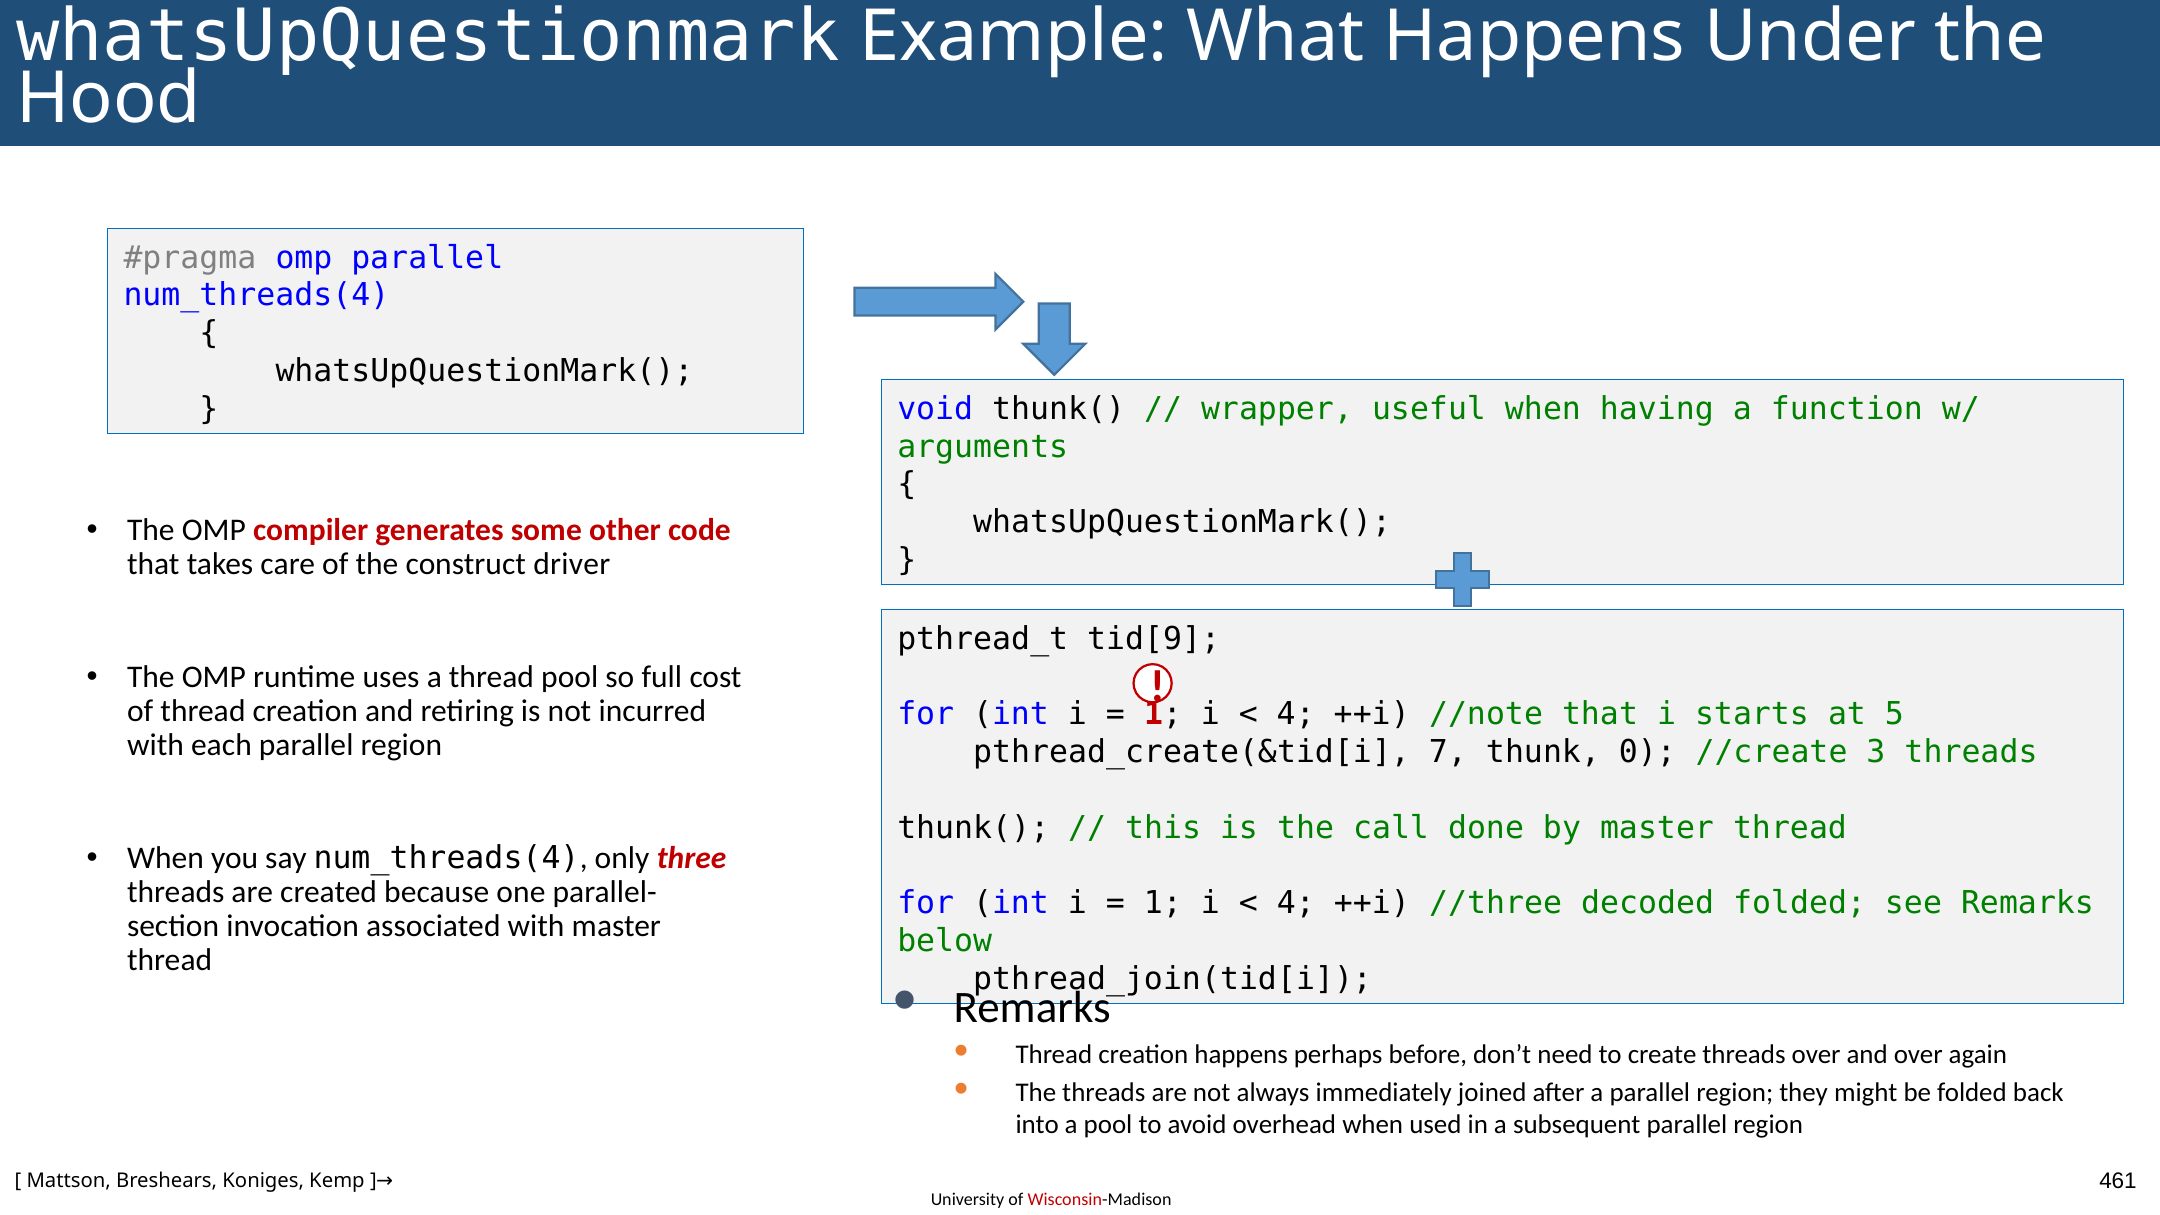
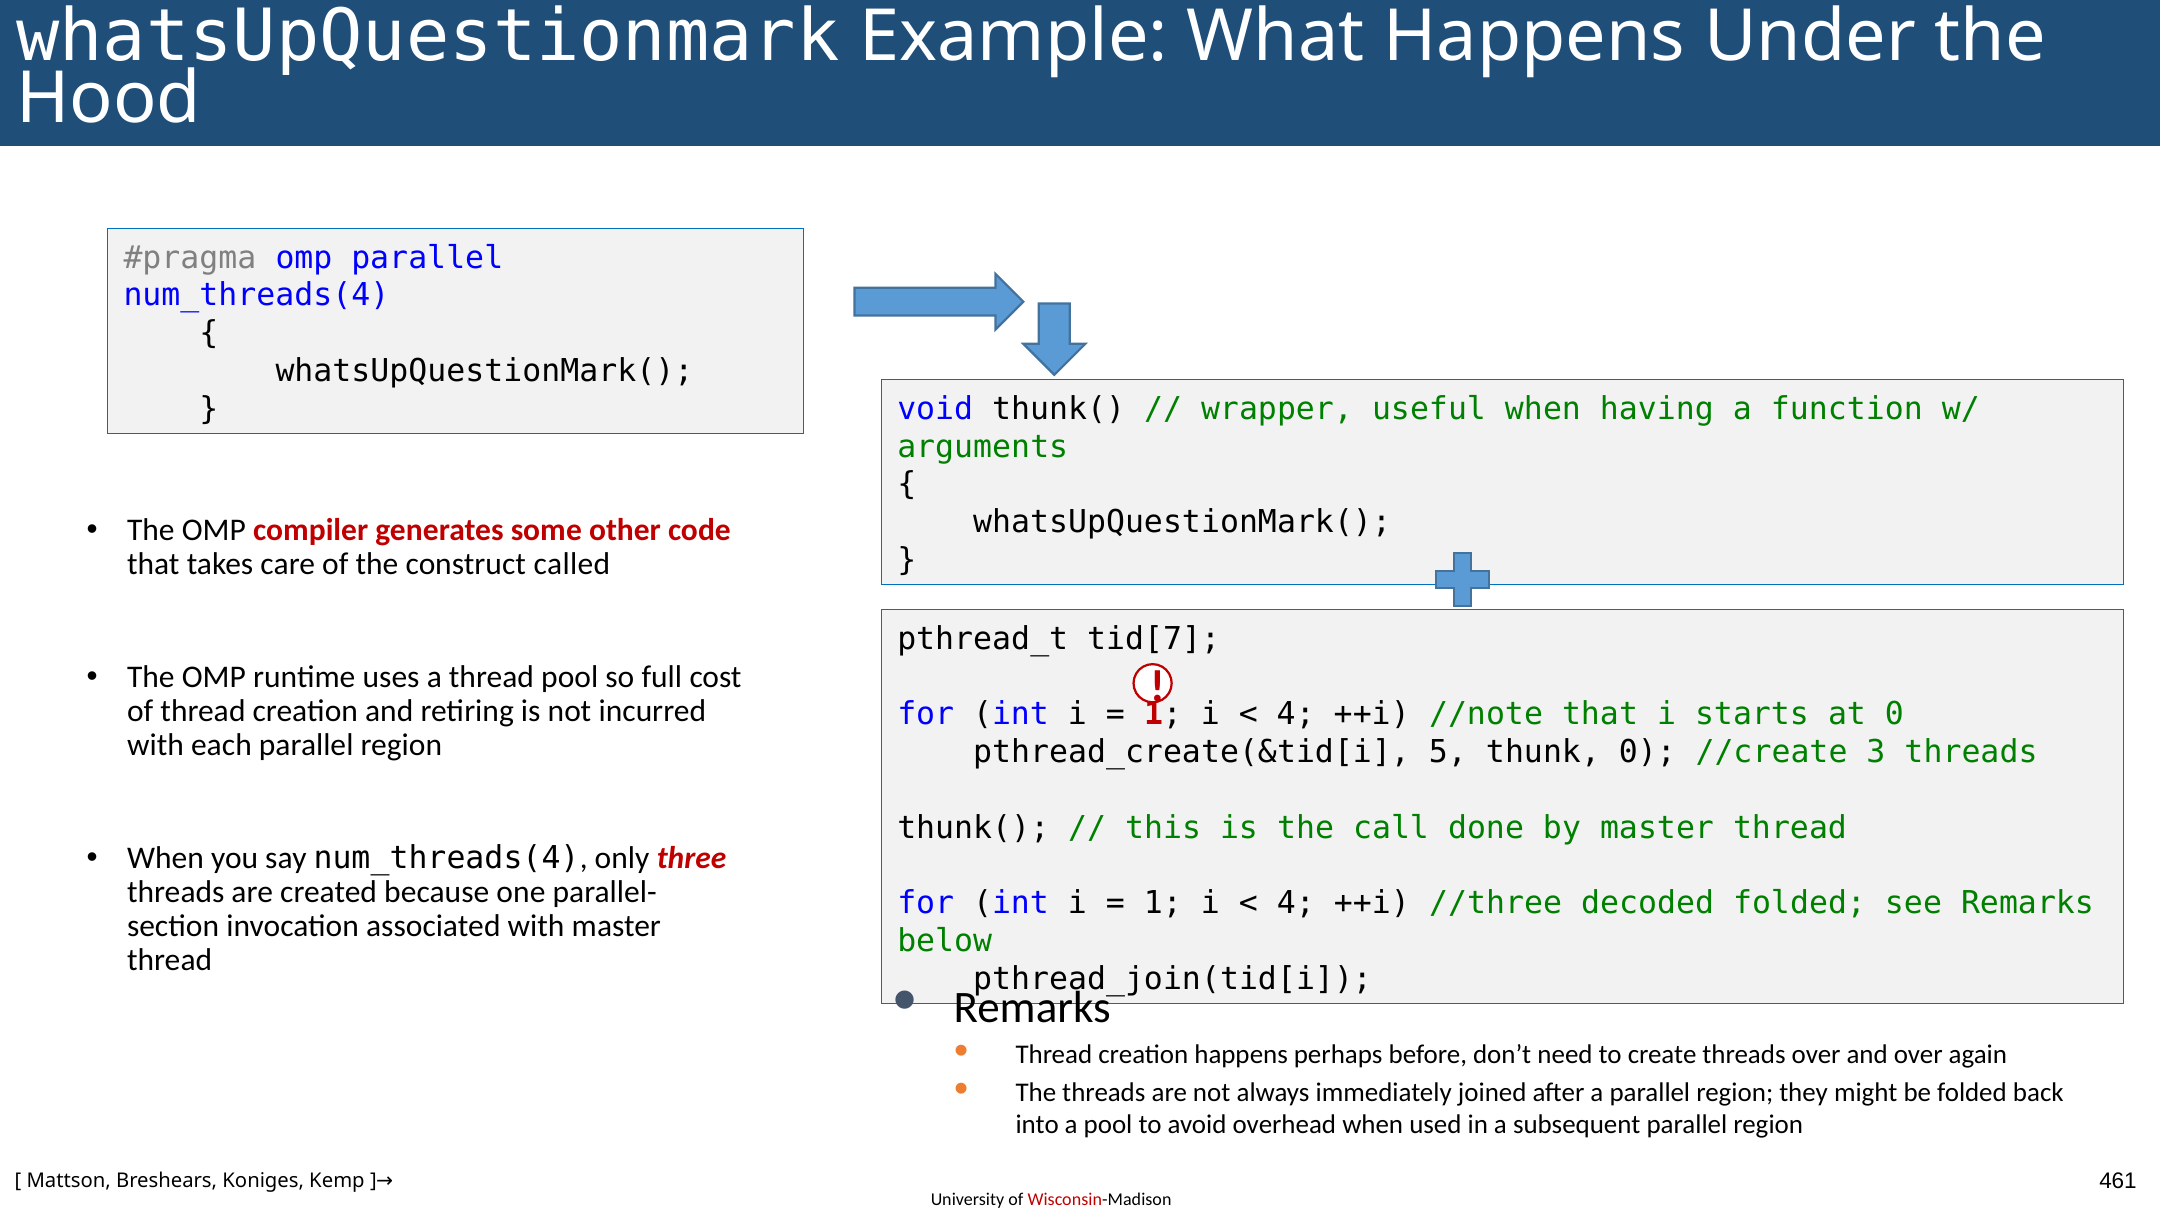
driver: driver -> called
tid[9: tid[9 -> tid[7
at 5: 5 -> 0
7: 7 -> 5
